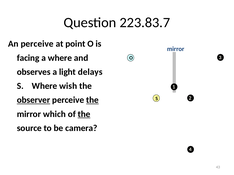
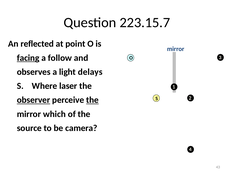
223.83.7: 223.83.7 -> 223.15.7
An perceive: perceive -> reflected
facing underline: none -> present
a where: where -> follow
wish: wish -> laser
the at (84, 114) underline: present -> none
